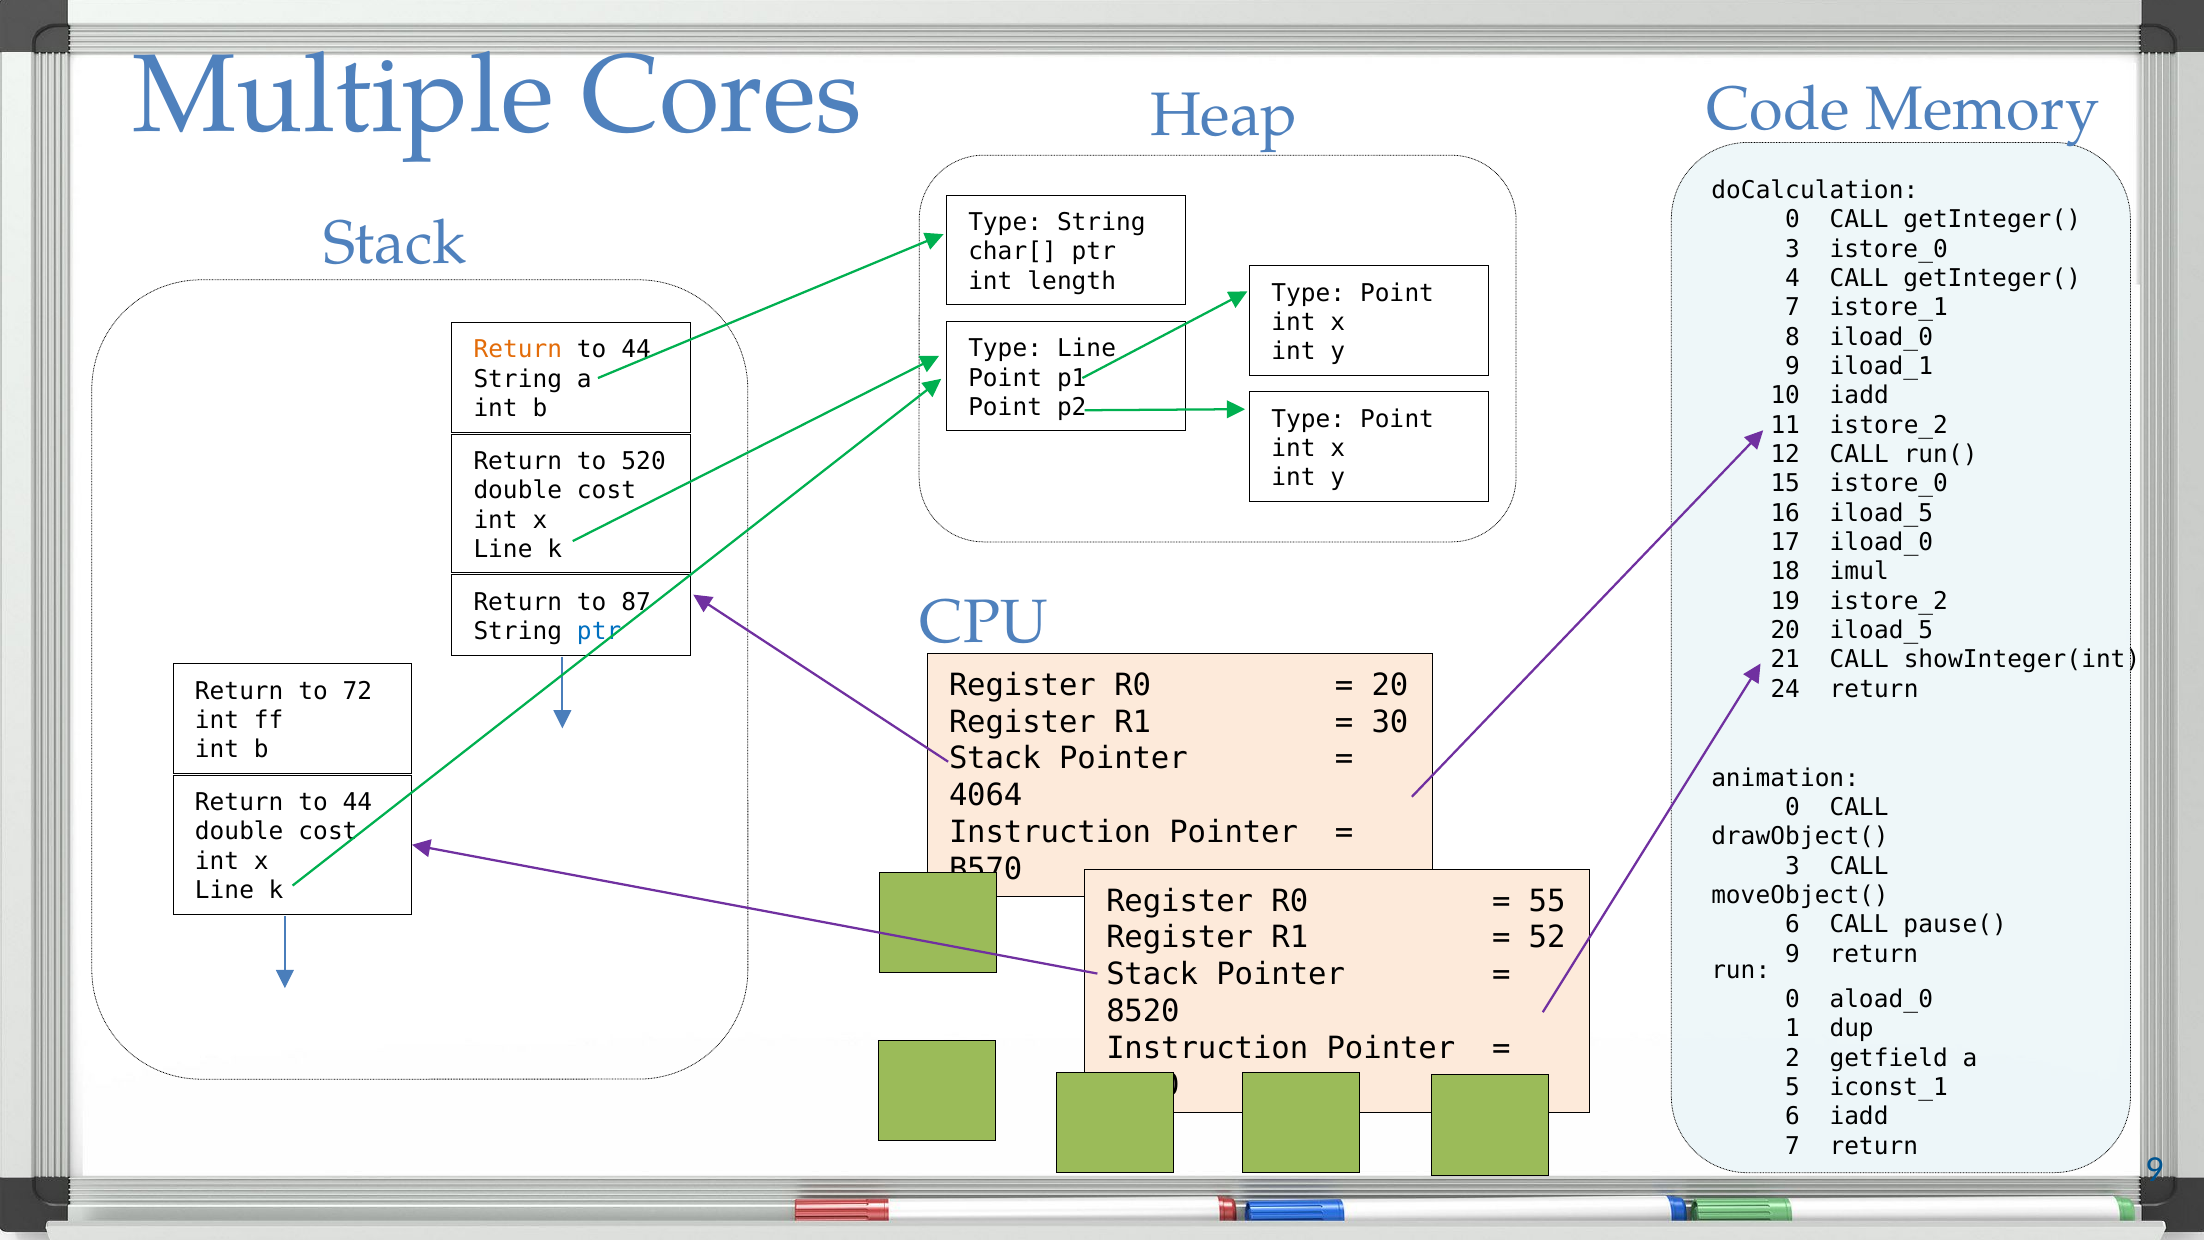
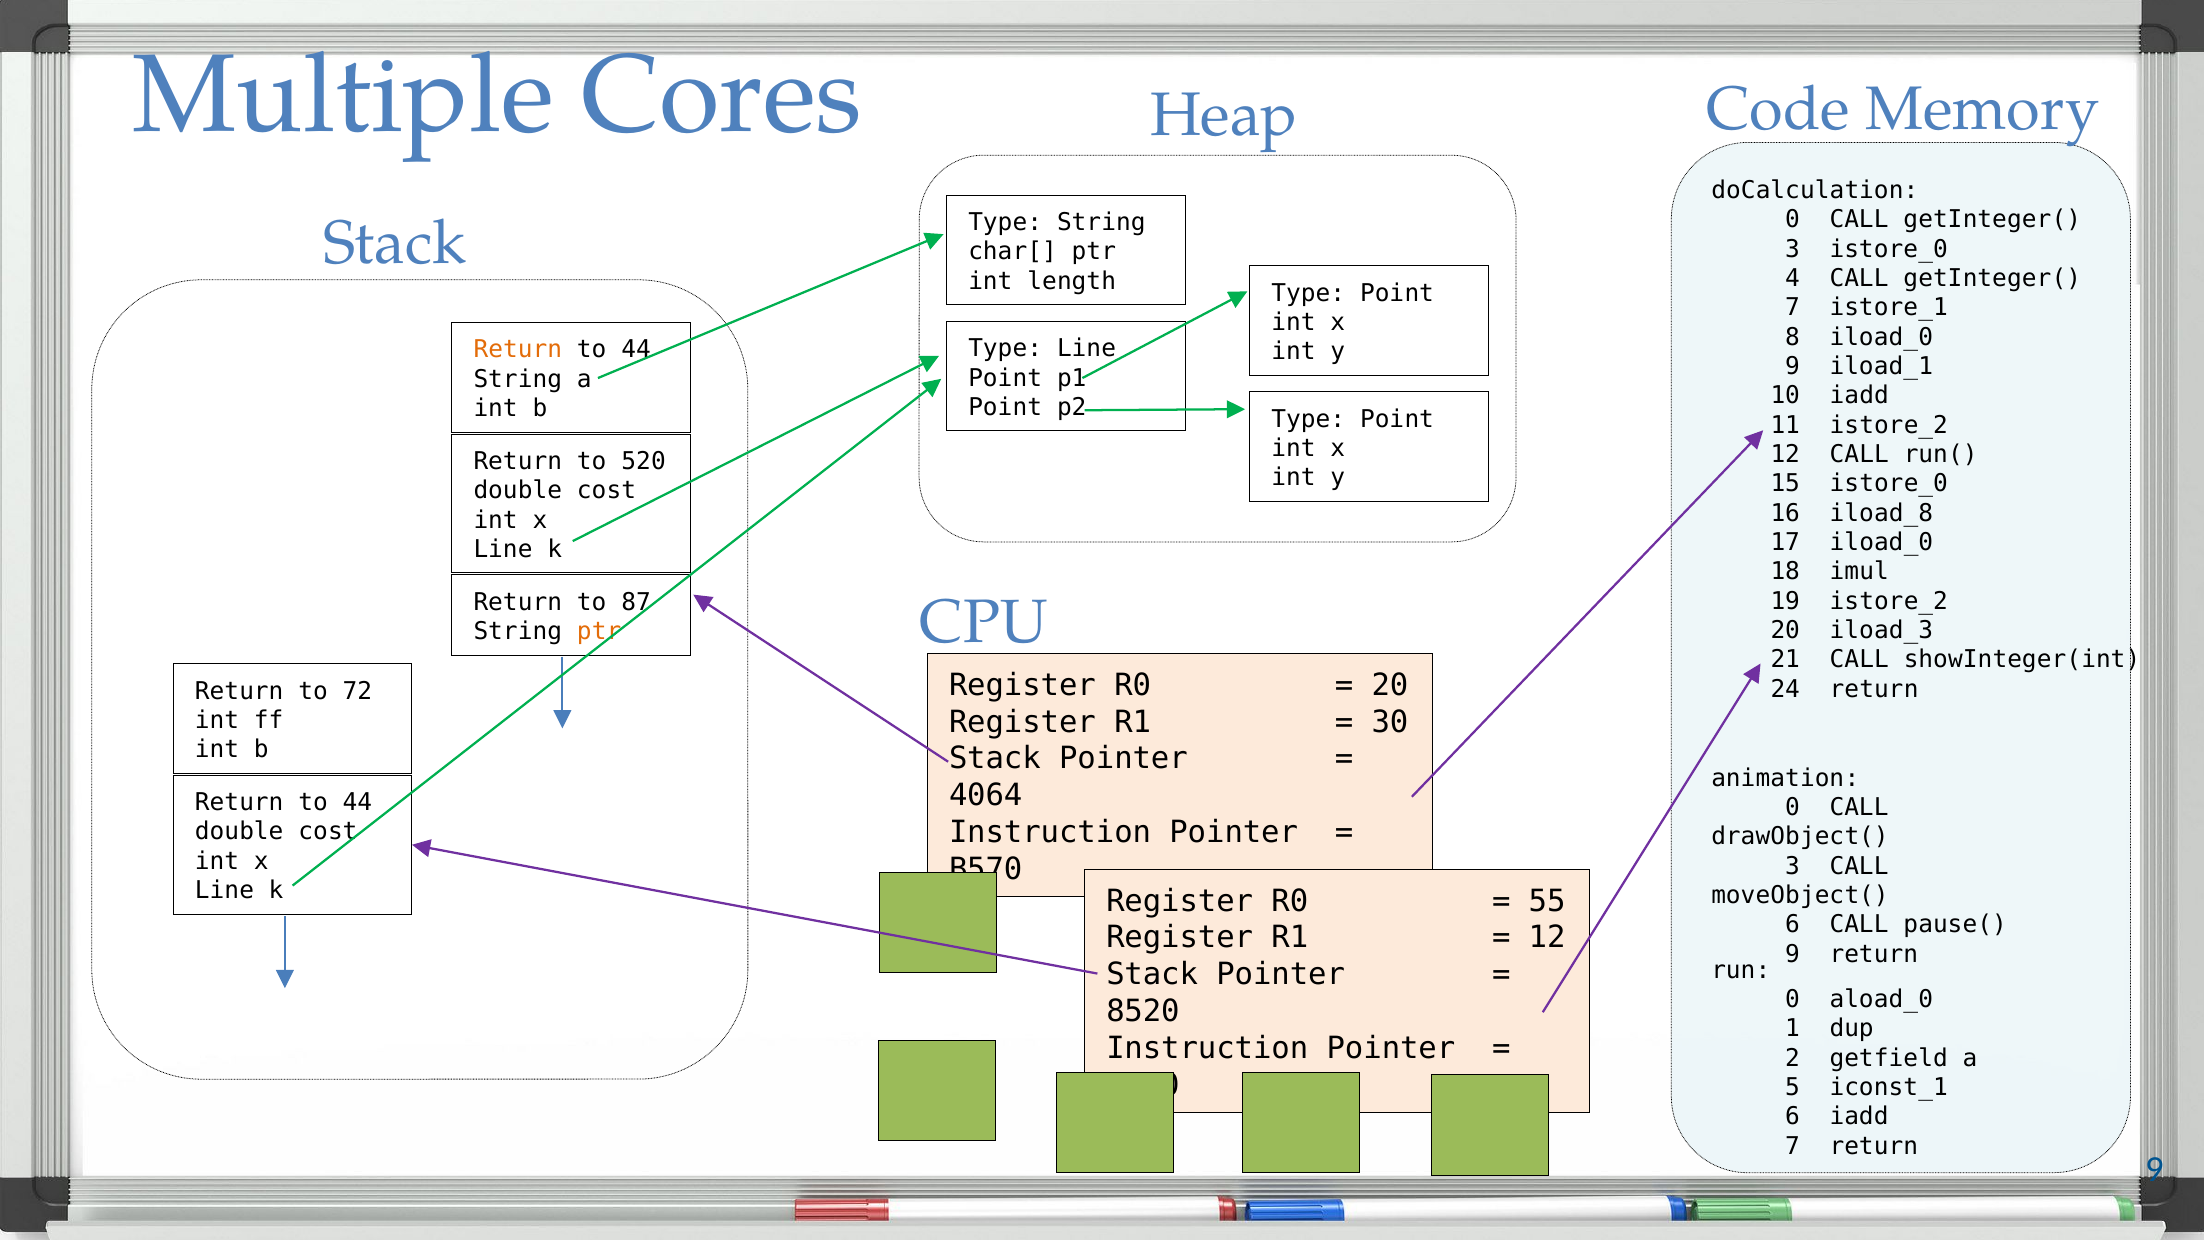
16 iload_5: iload_5 -> iload_8
20 iload_5: iload_5 -> iload_3
ptr at (599, 631) colour: blue -> orange
52 at (1547, 938): 52 -> 12
